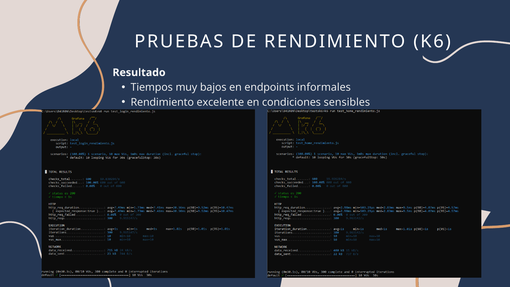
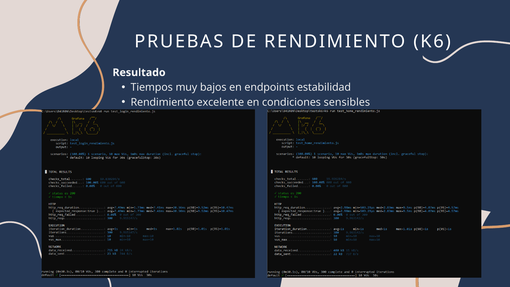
informales: informales -> estabilidad
